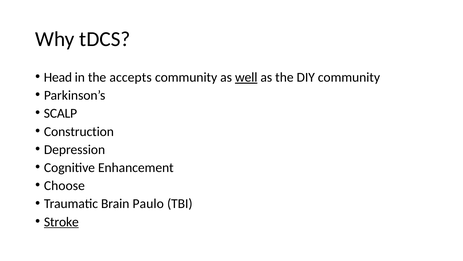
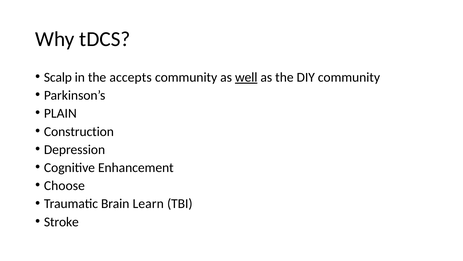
Head: Head -> Scalp
SCALP: SCALP -> PLAIN
Paulo: Paulo -> Learn
Stroke underline: present -> none
